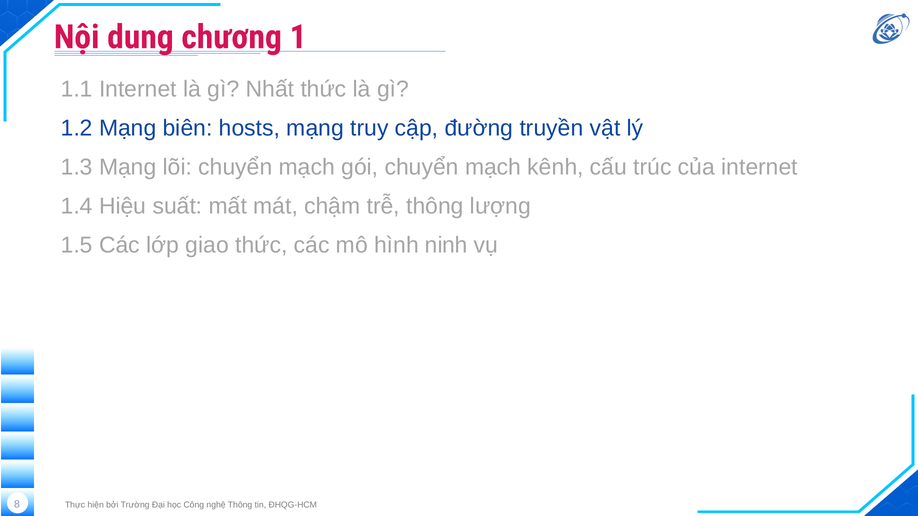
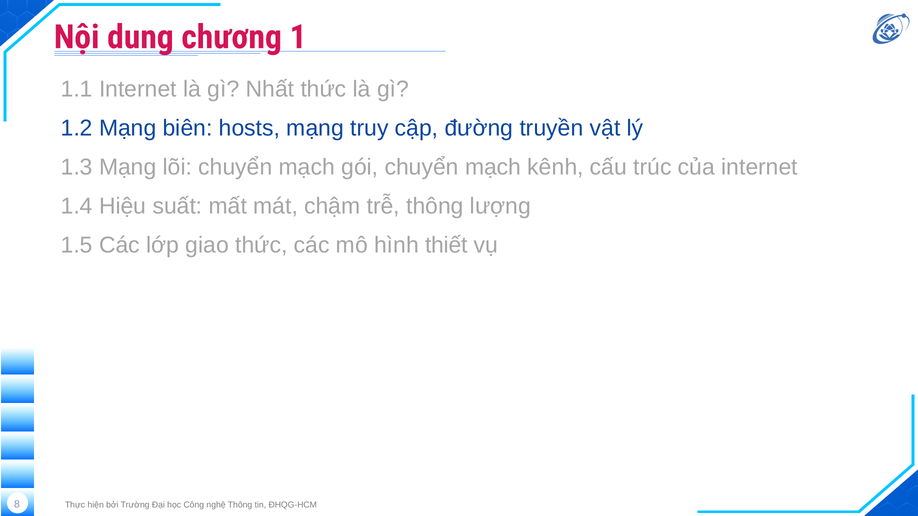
ninh: ninh -> thiết
